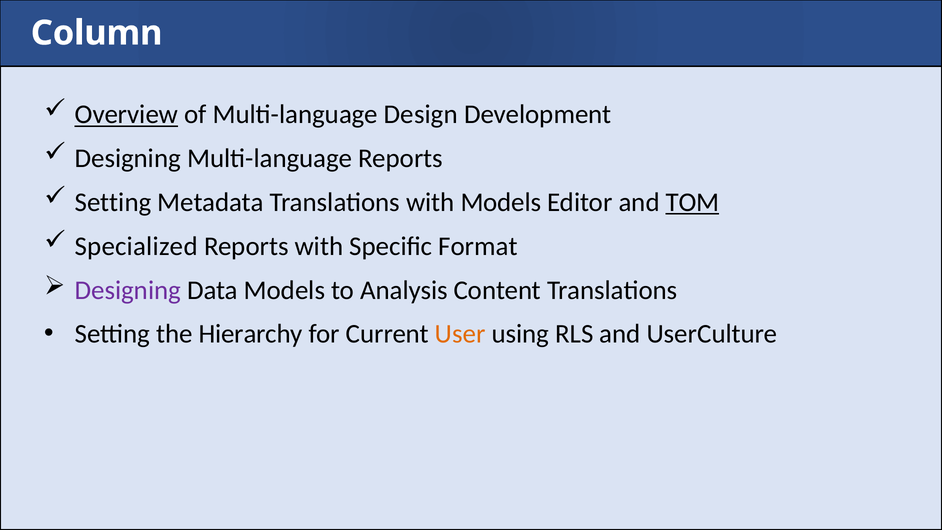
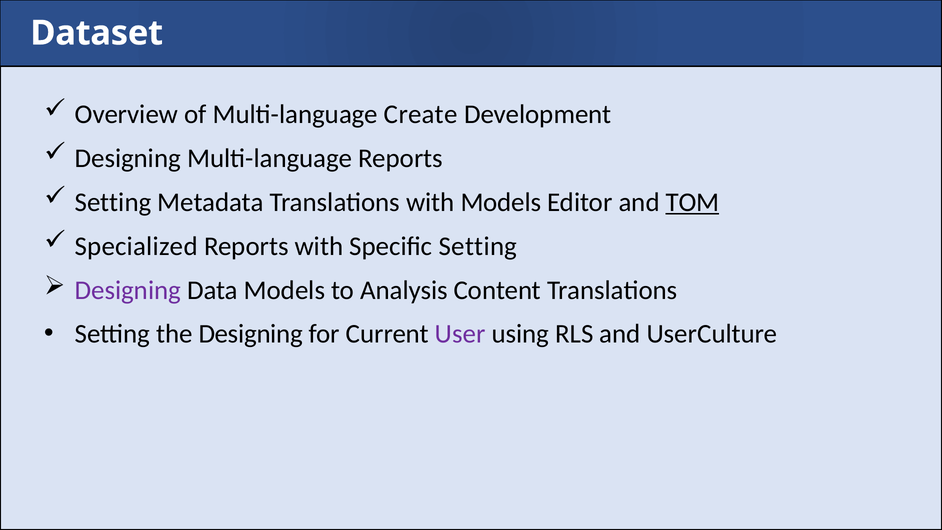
Column: Column -> Dataset
Overview underline: present -> none
Design: Design -> Create
Specific Format: Format -> Setting
the Hierarchy: Hierarchy -> Designing
User colour: orange -> purple
